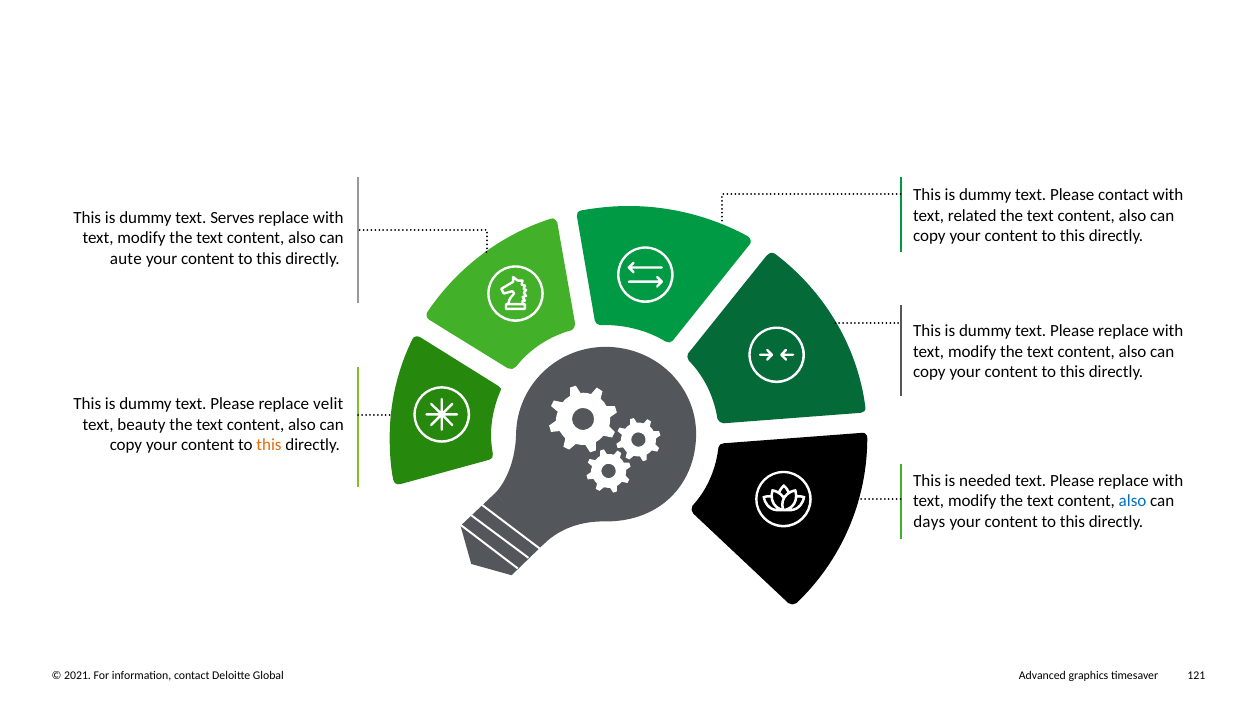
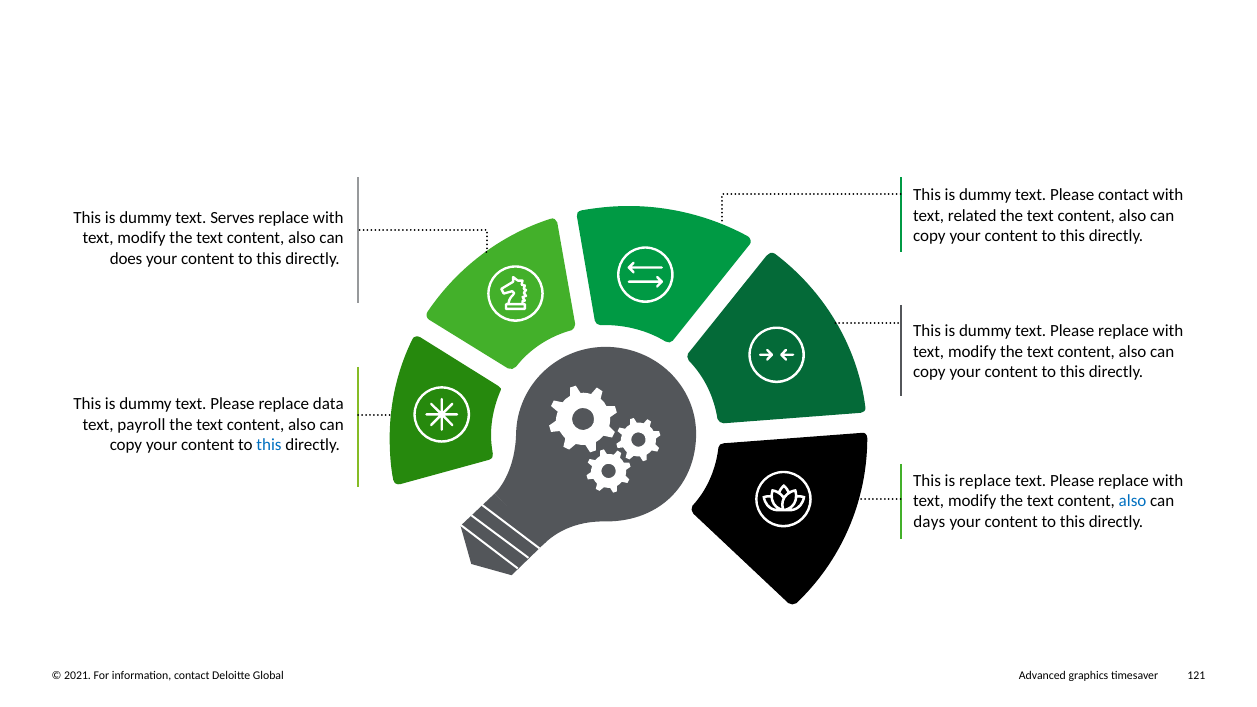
aute: aute -> does
velit: velit -> data
beauty: beauty -> payroll
this at (269, 445) colour: orange -> blue
is needed: needed -> replace
